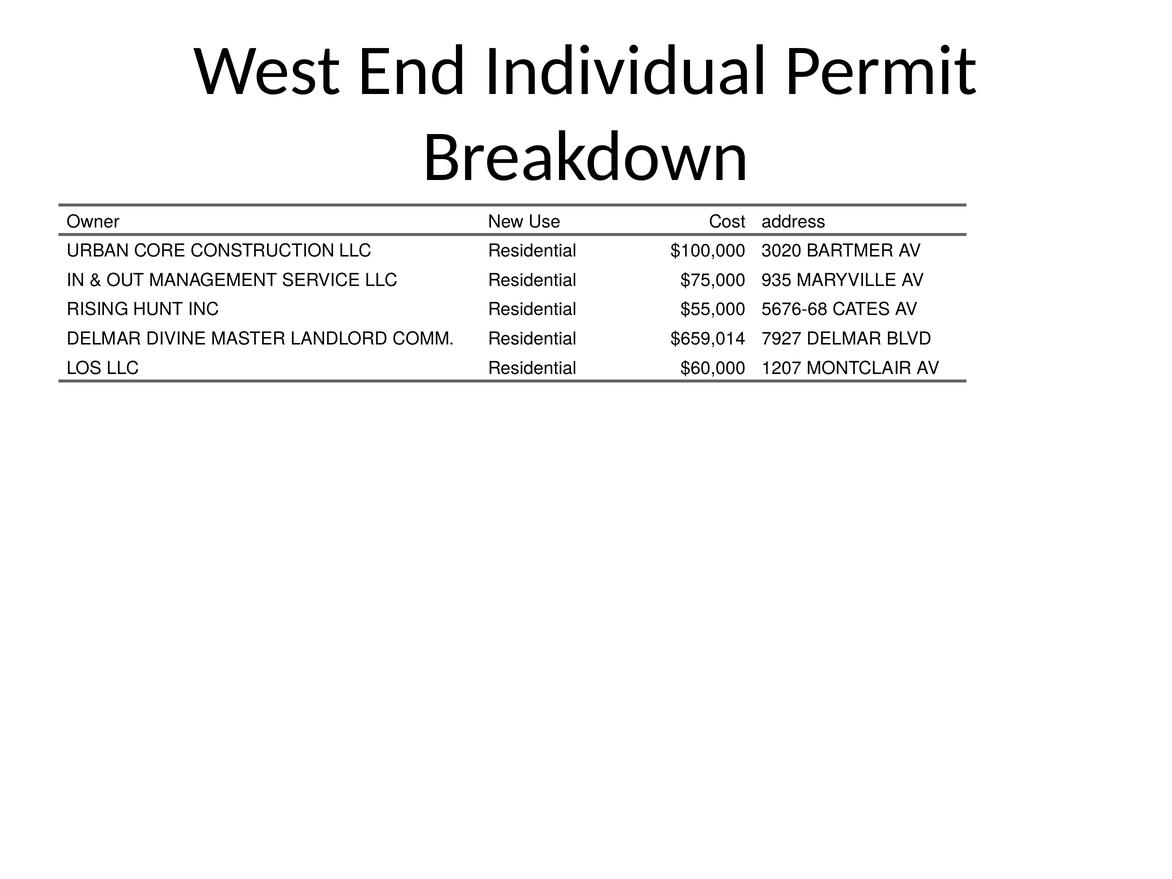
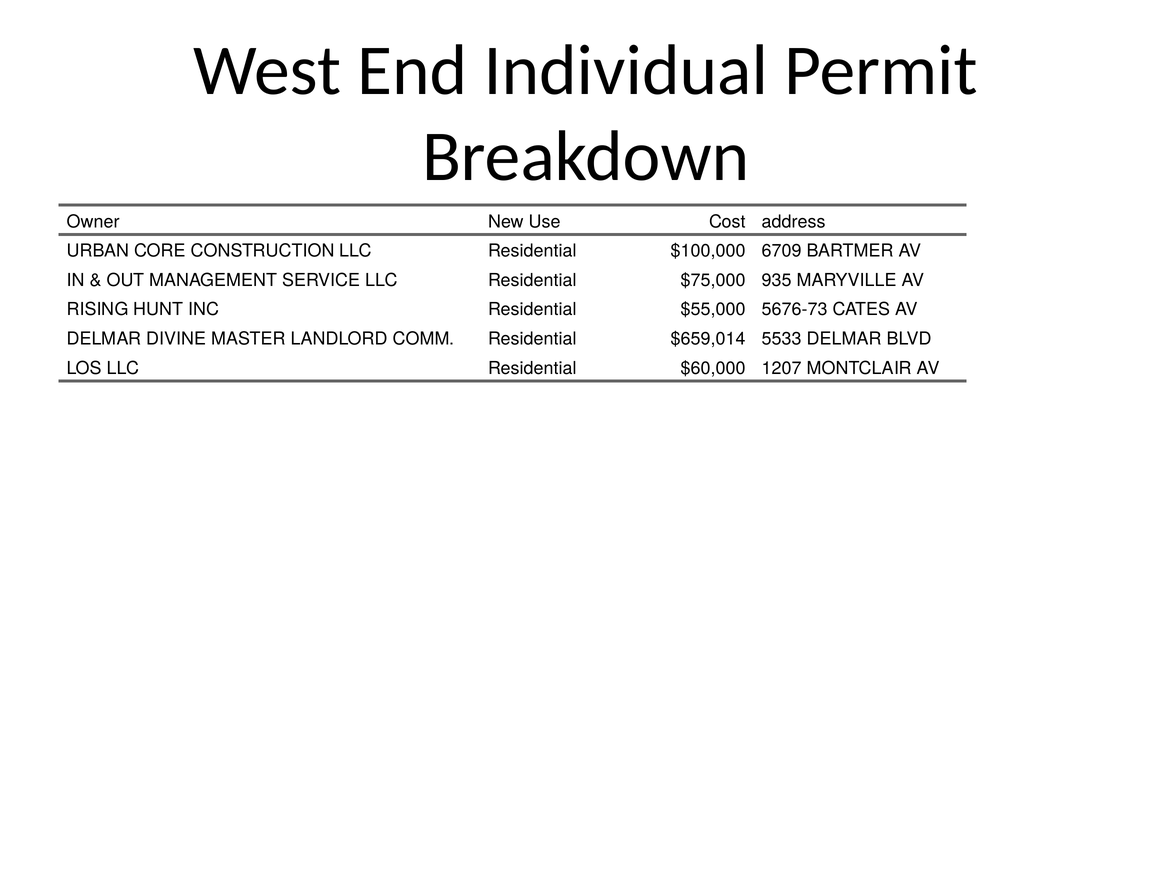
3020: 3020 -> 6709
5676-68: 5676-68 -> 5676-73
7927: 7927 -> 5533
